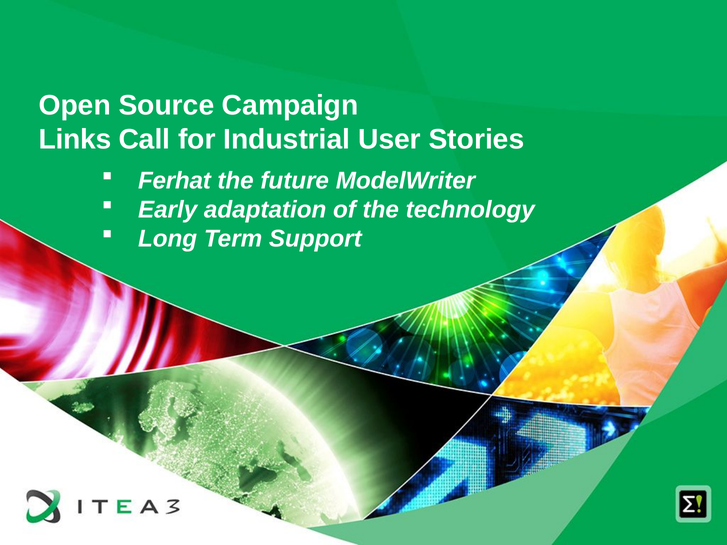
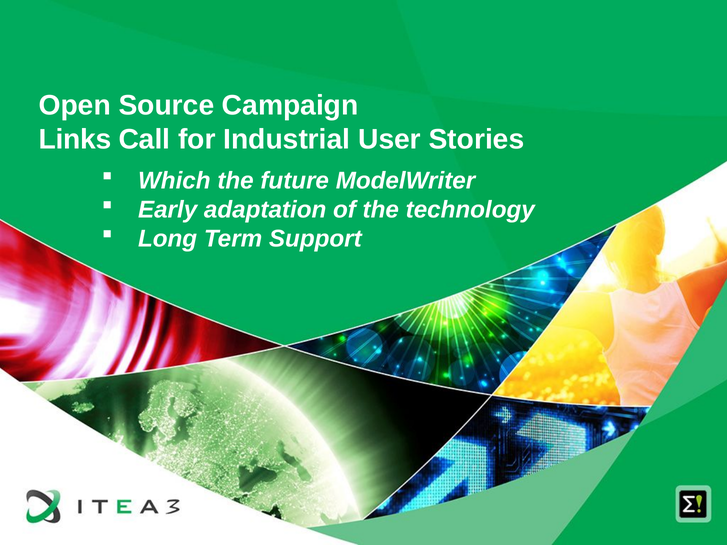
Ferhat: Ferhat -> Which
